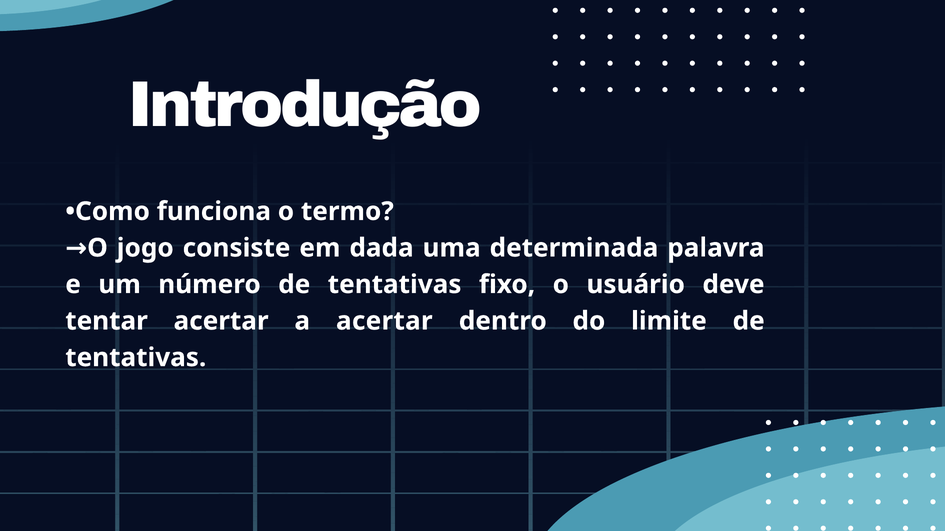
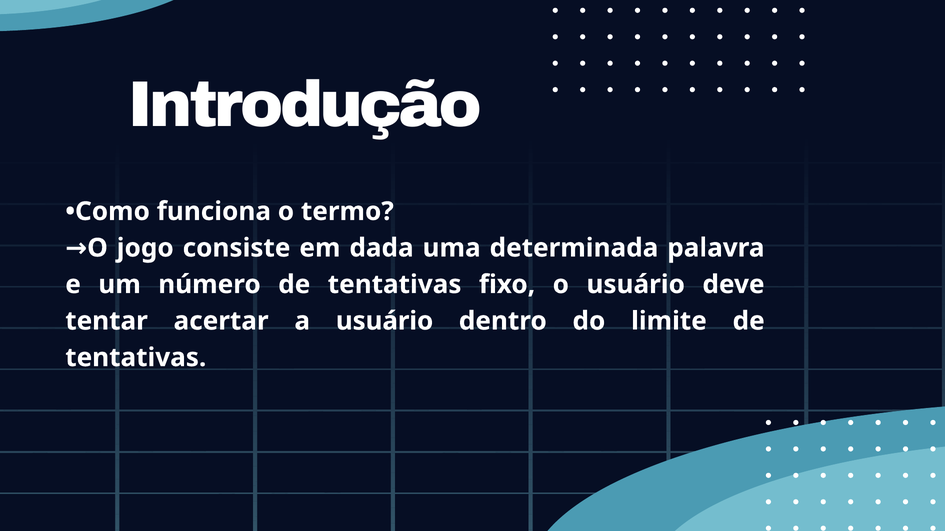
a acertar: acertar -> usuário
